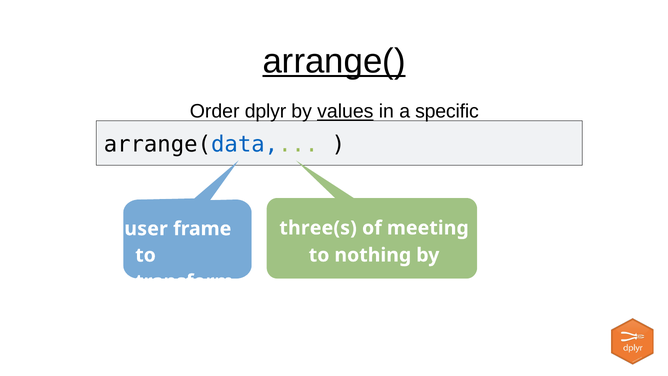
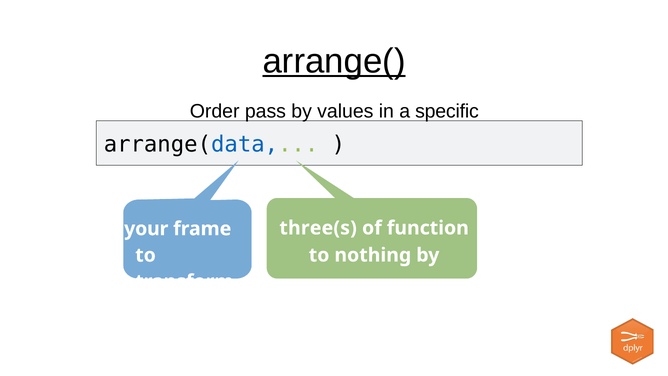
dplyr: dplyr -> pass
values underline: present -> none
meeting: meeting -> function
user: user -> your
